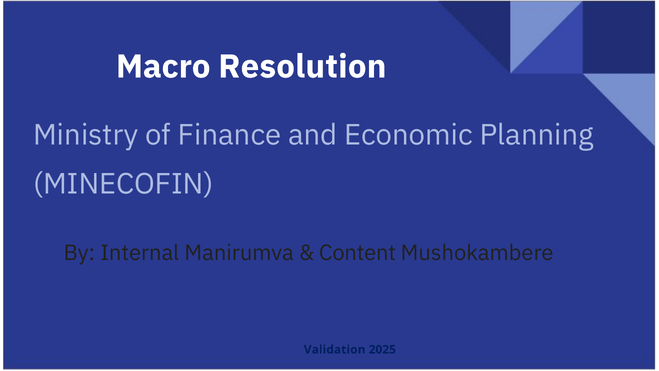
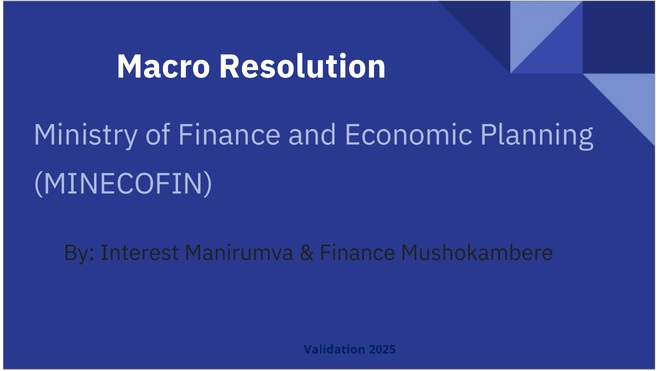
Internal: Internal -> Interest
Content at (357, 253): Content -> Finance
